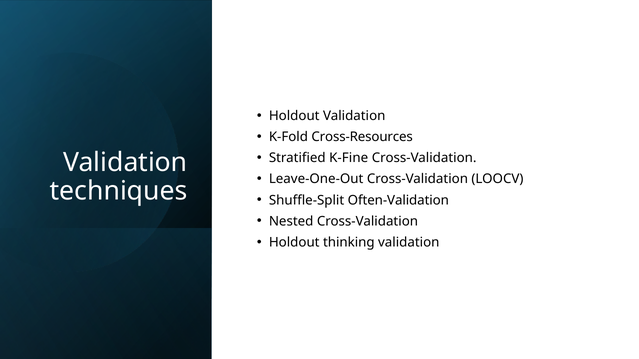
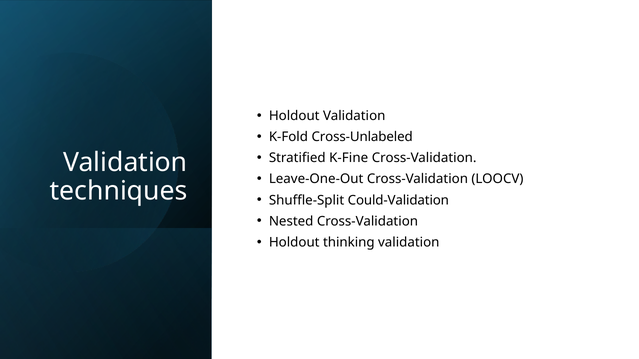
Cross-Resources: Cross-Resources -> Cross-Unlabeled
Often-Validation: Often-Validation -> Could-Validation
